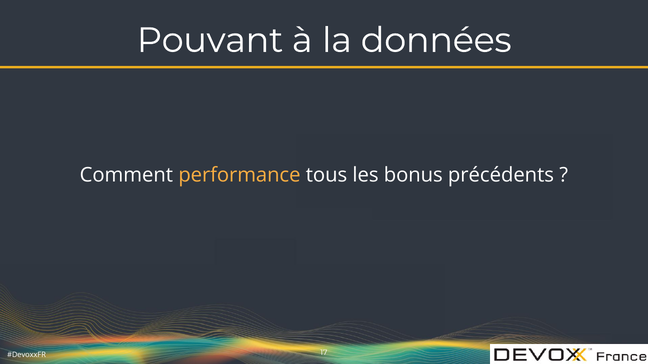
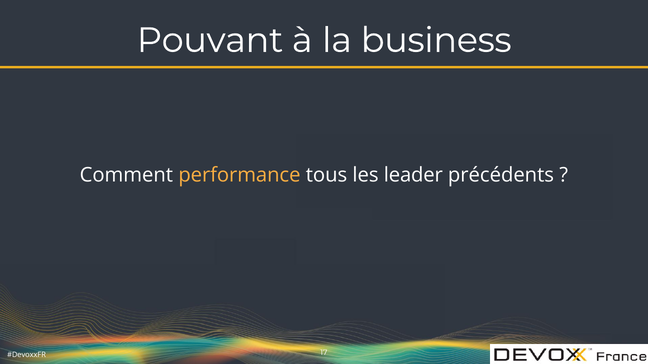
données: données -> business
bonus: bonus -> leader
